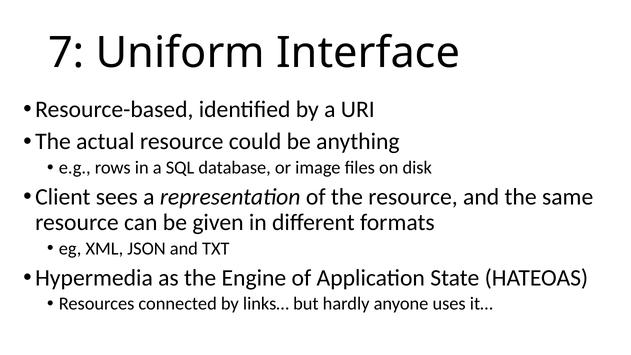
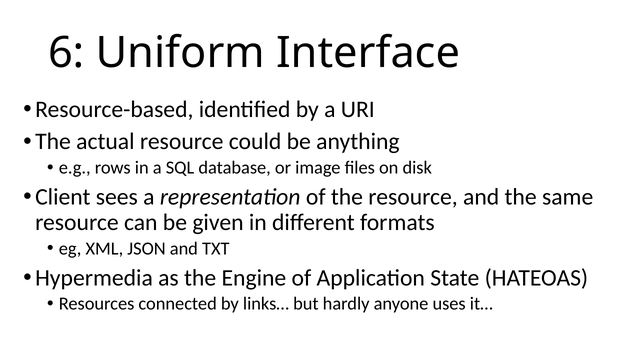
7: 7 -> 6
